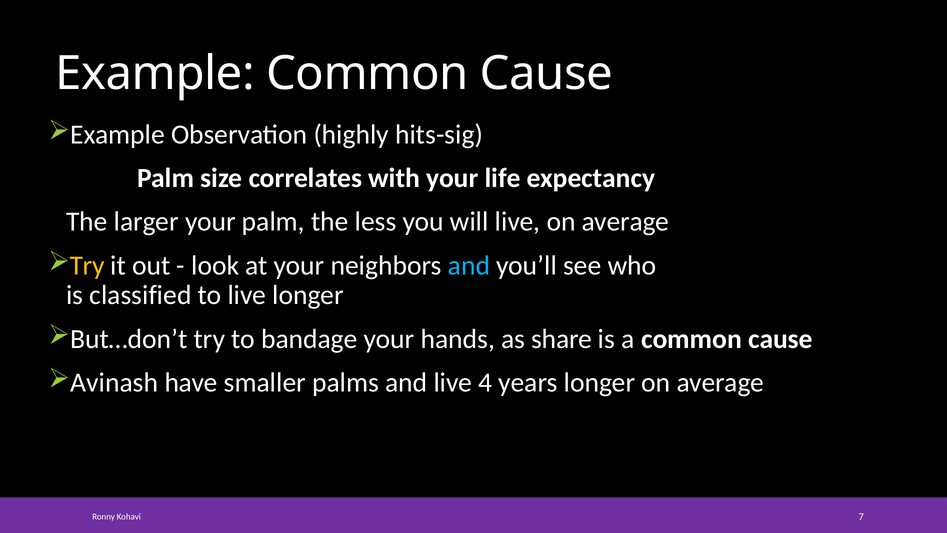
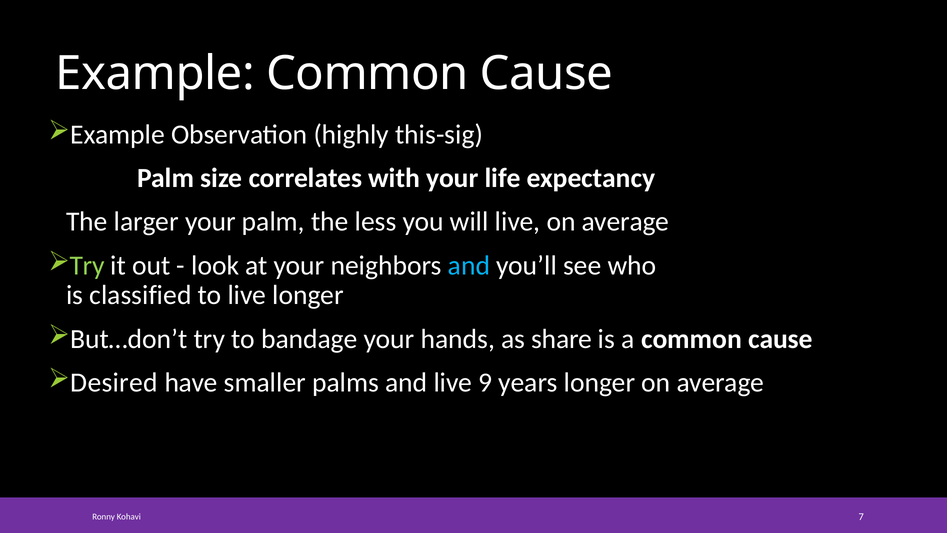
hits-sig: hits-sig -> this-sig
Try at (87, 265) colour: yellow -> light green
Avinash: Avinash -> Desired
4: 4 -> 9
